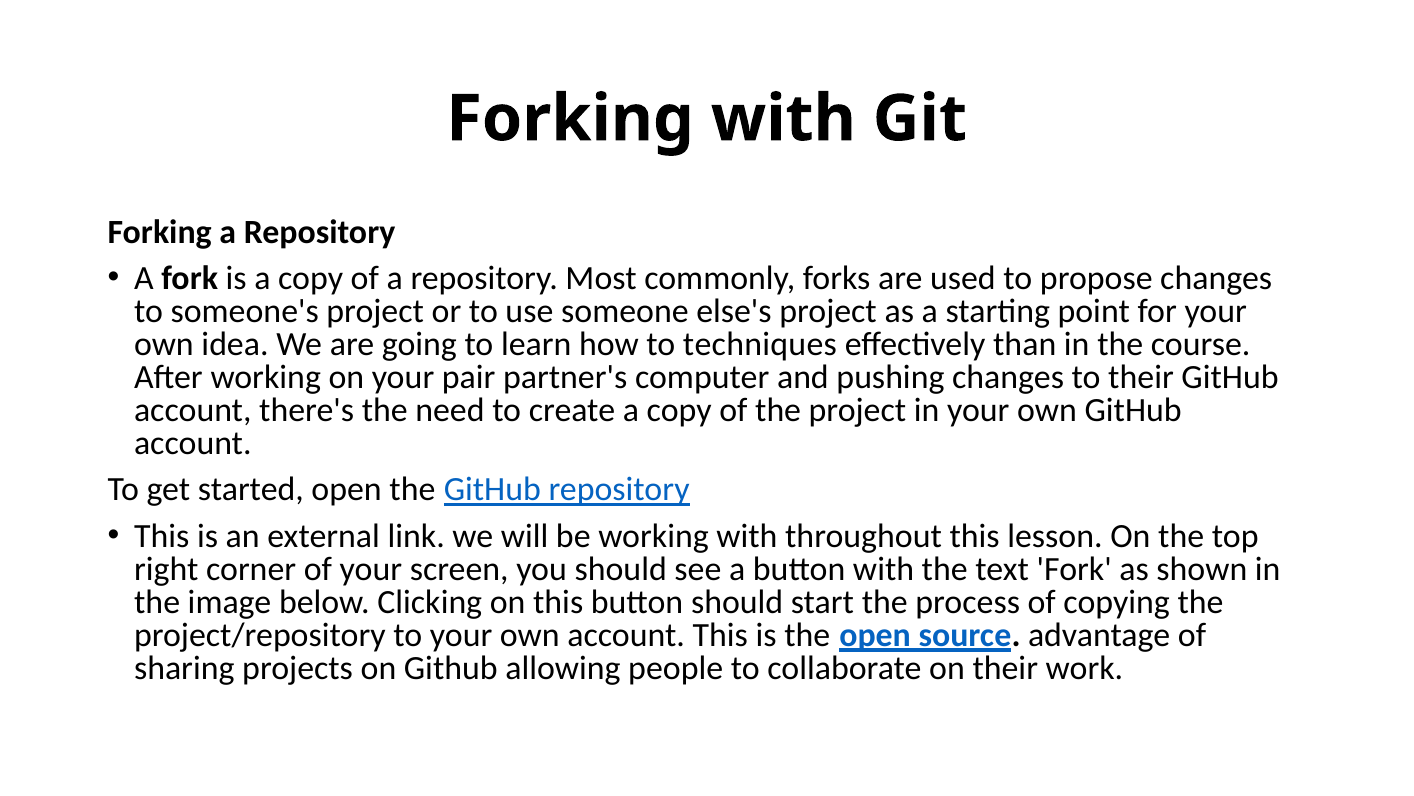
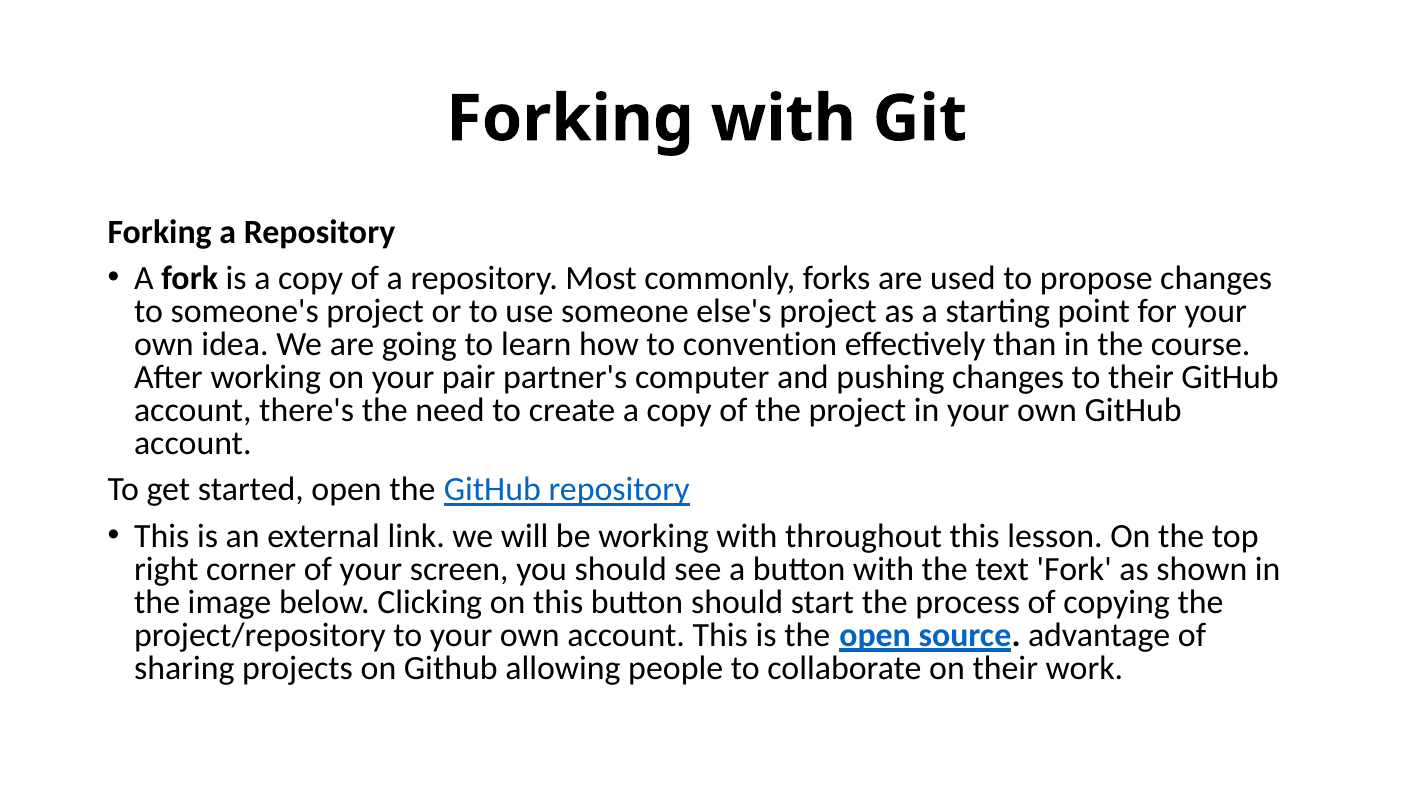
techniques: techniques -> convention
